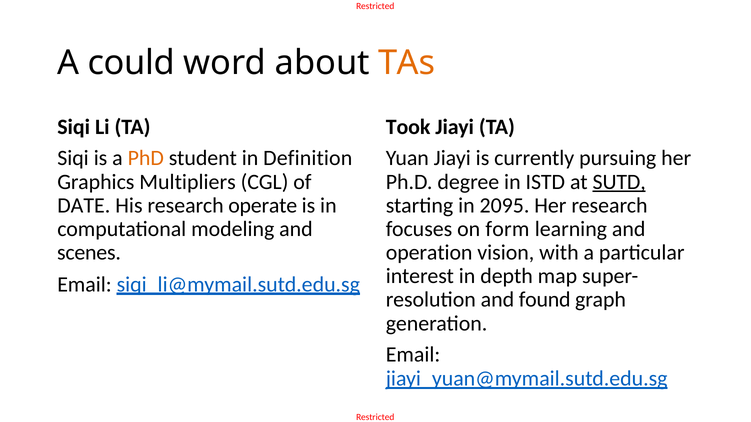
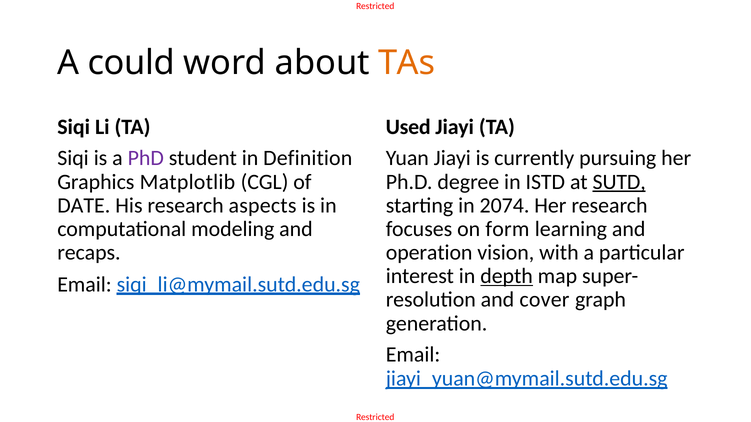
Took: Took -> Used
PhD colour: orange -> purple
Multipliers: Multipliers -> Matplotlib
operate: operate -> aspects
2095: 2095 -> 2074
scenes: scenes -> recaps
depth underline: none -> present
found: found -> cover
